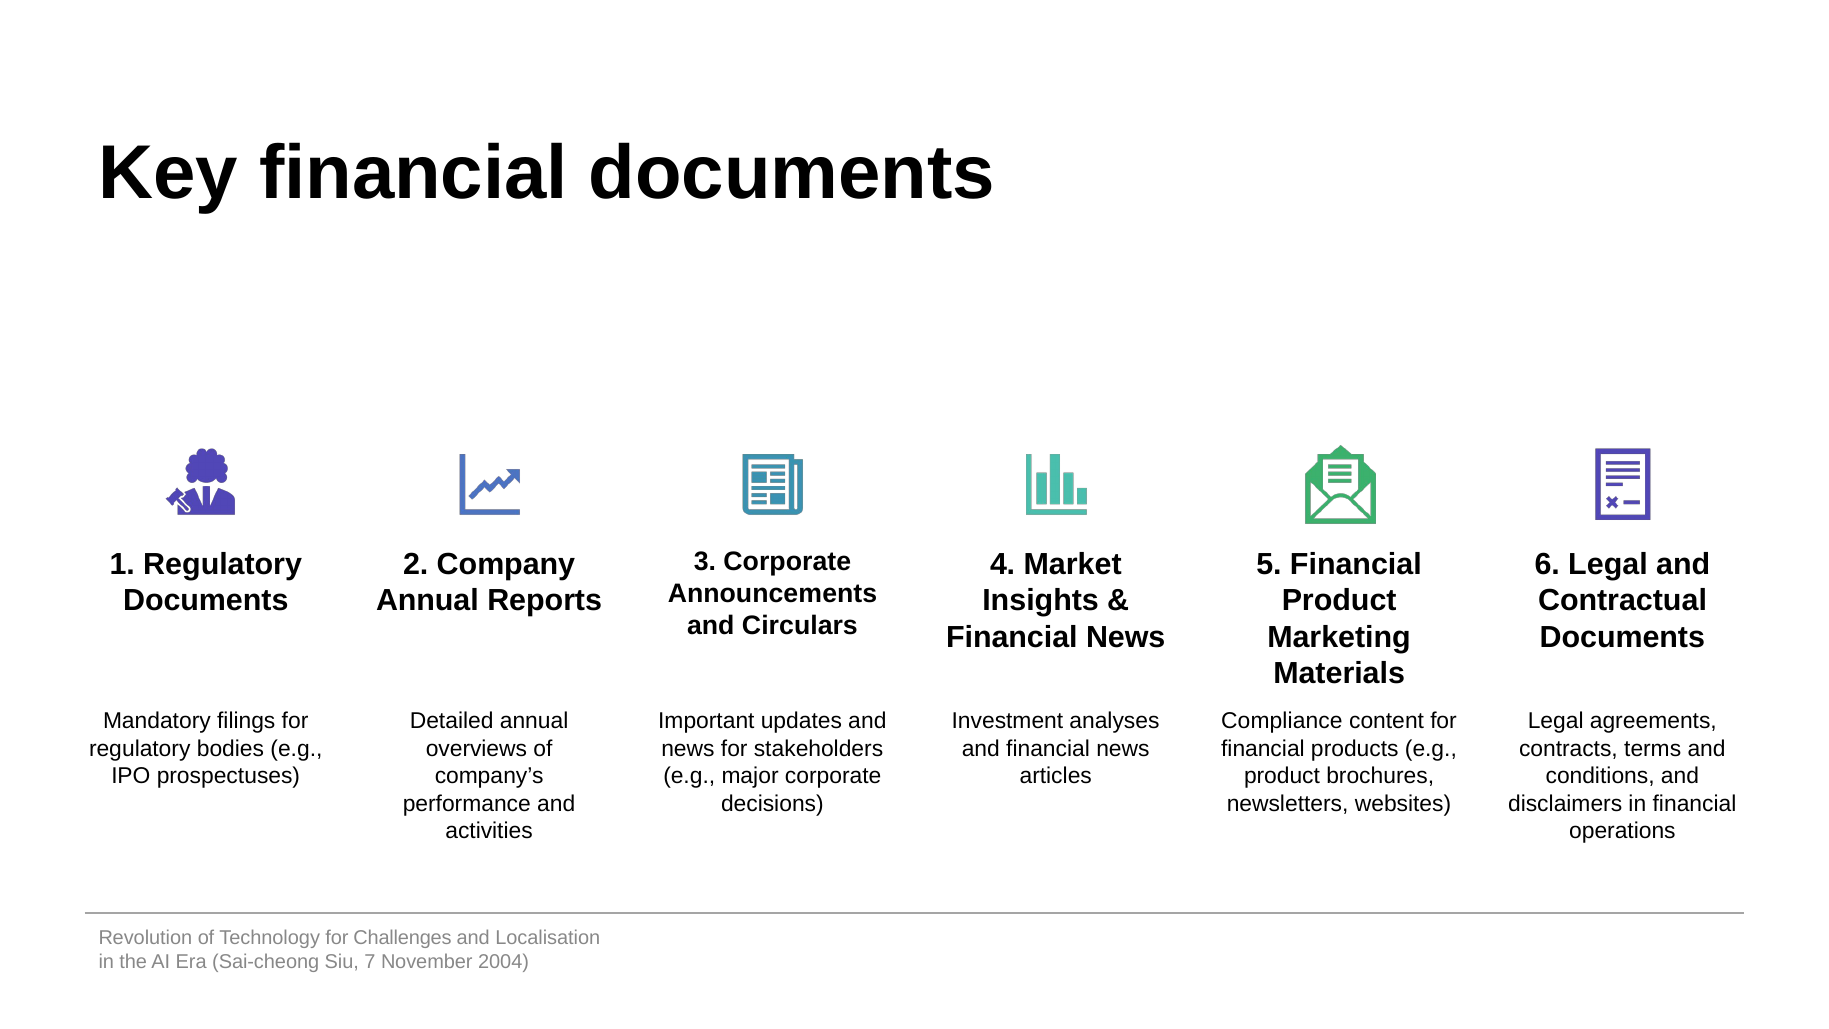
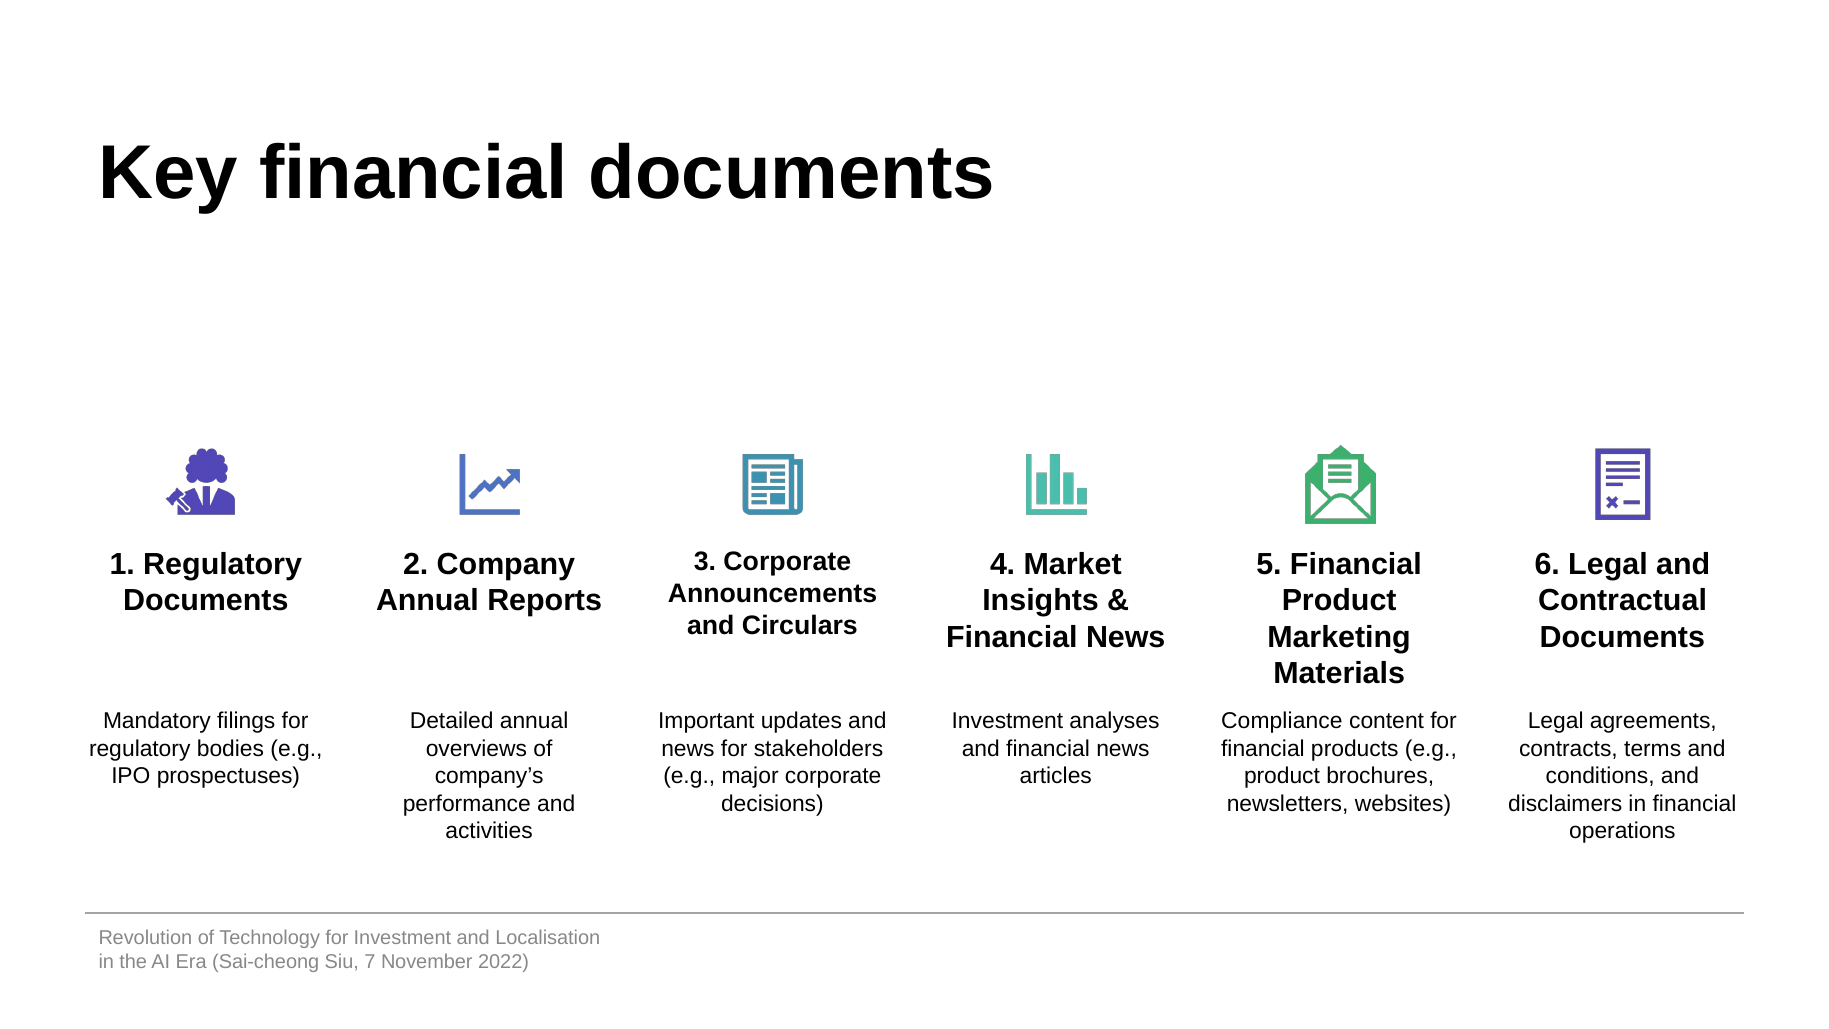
for Challenges: Challenges -> Investment
2004: 2004 -> 2022
